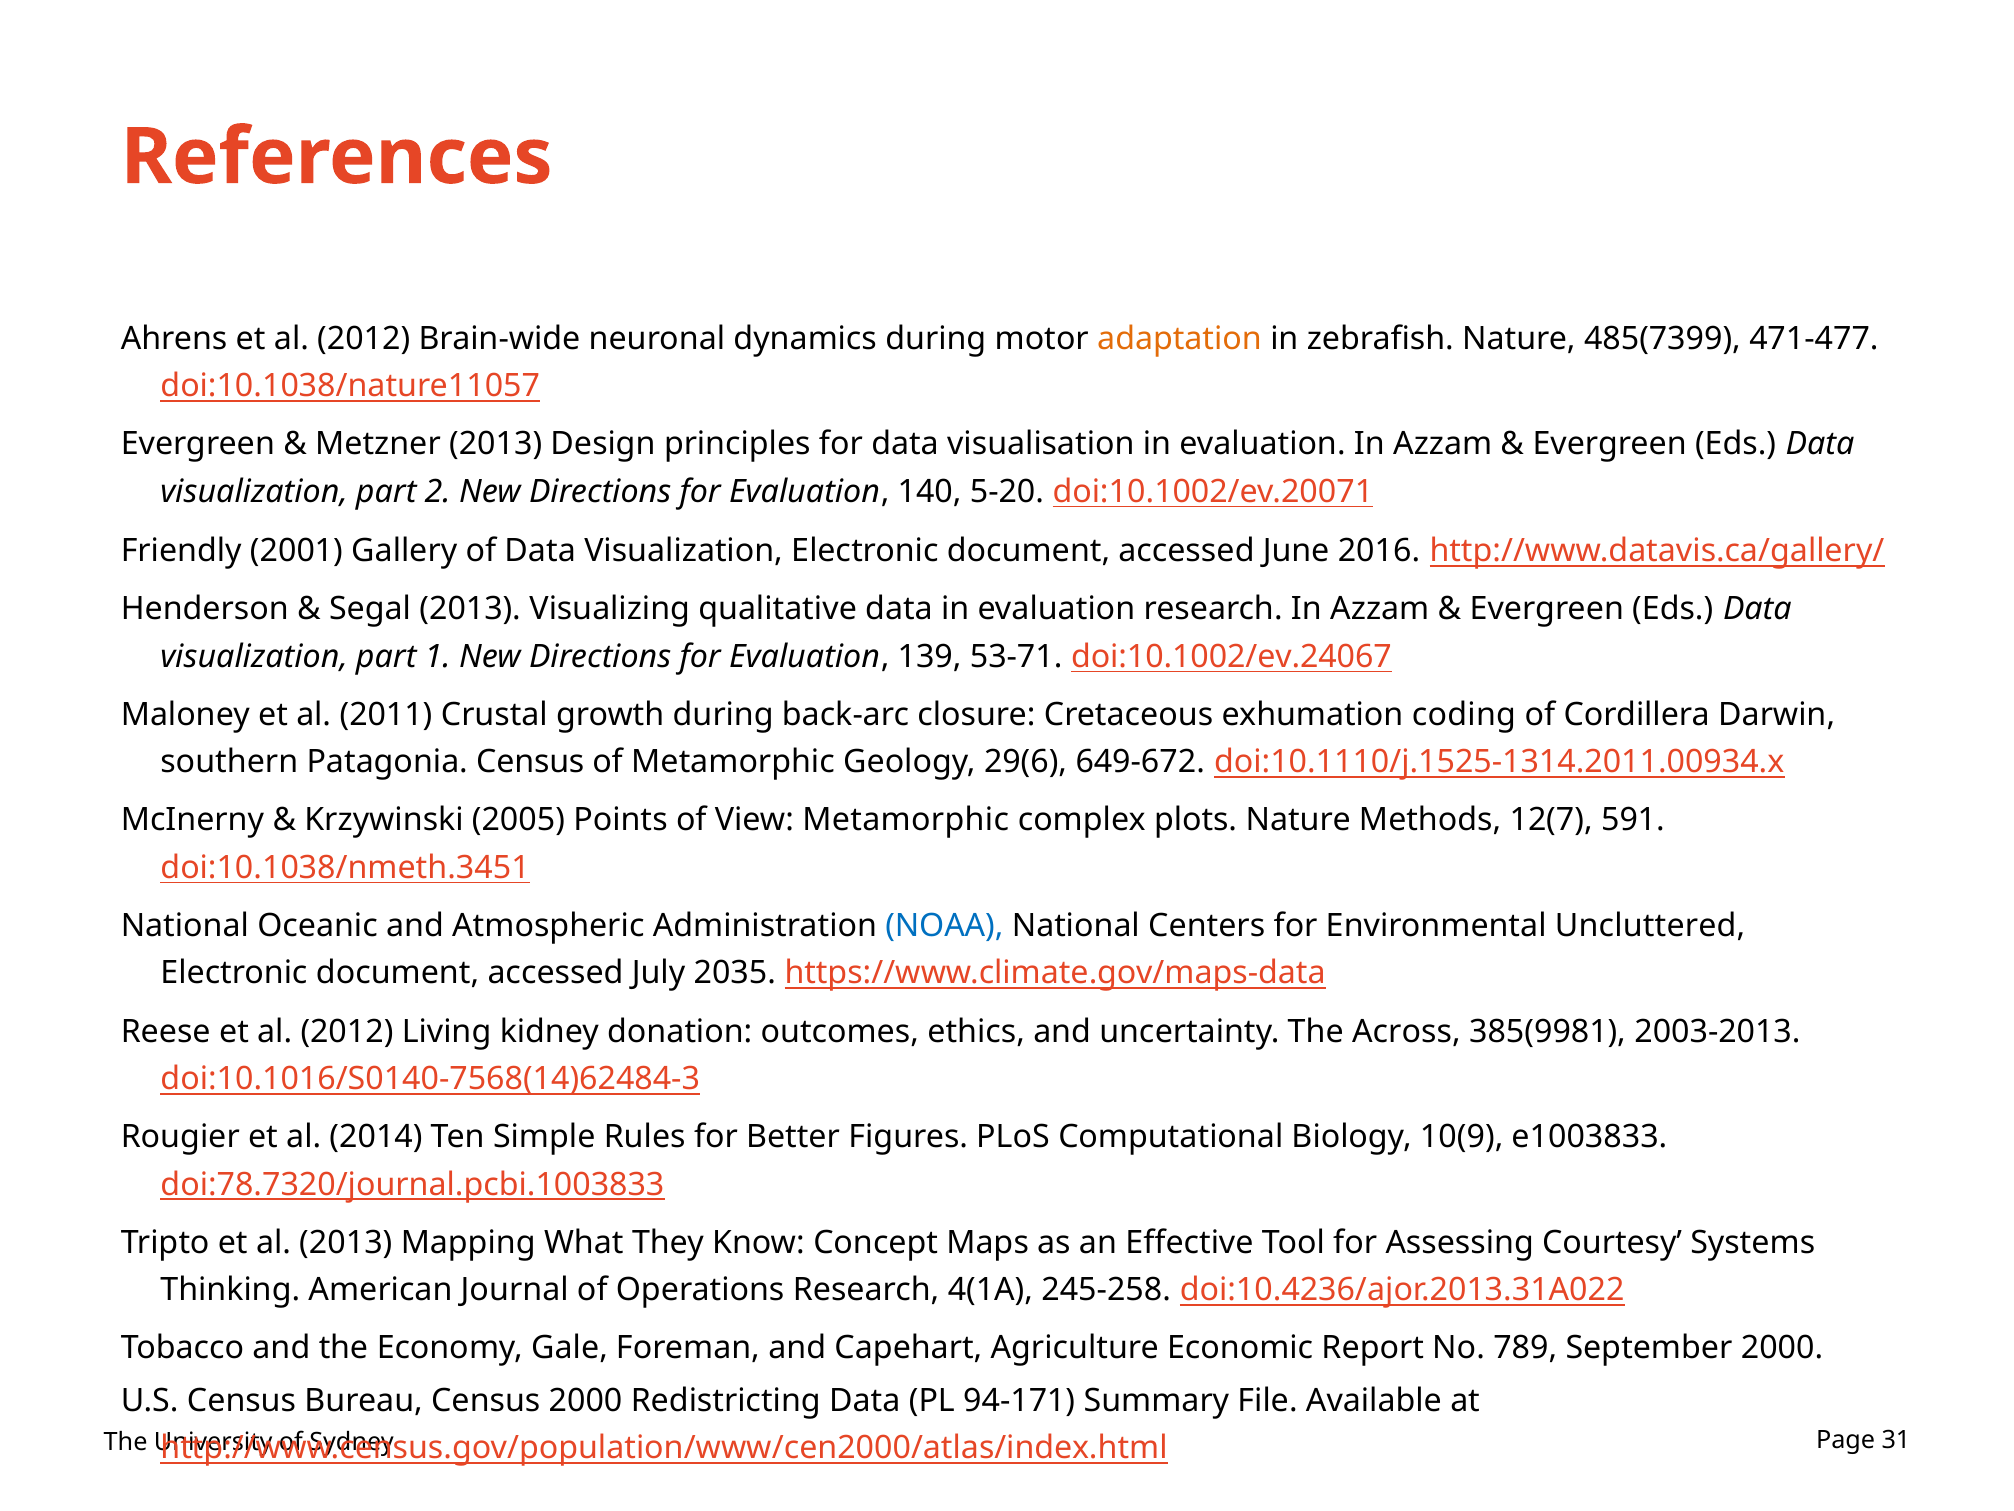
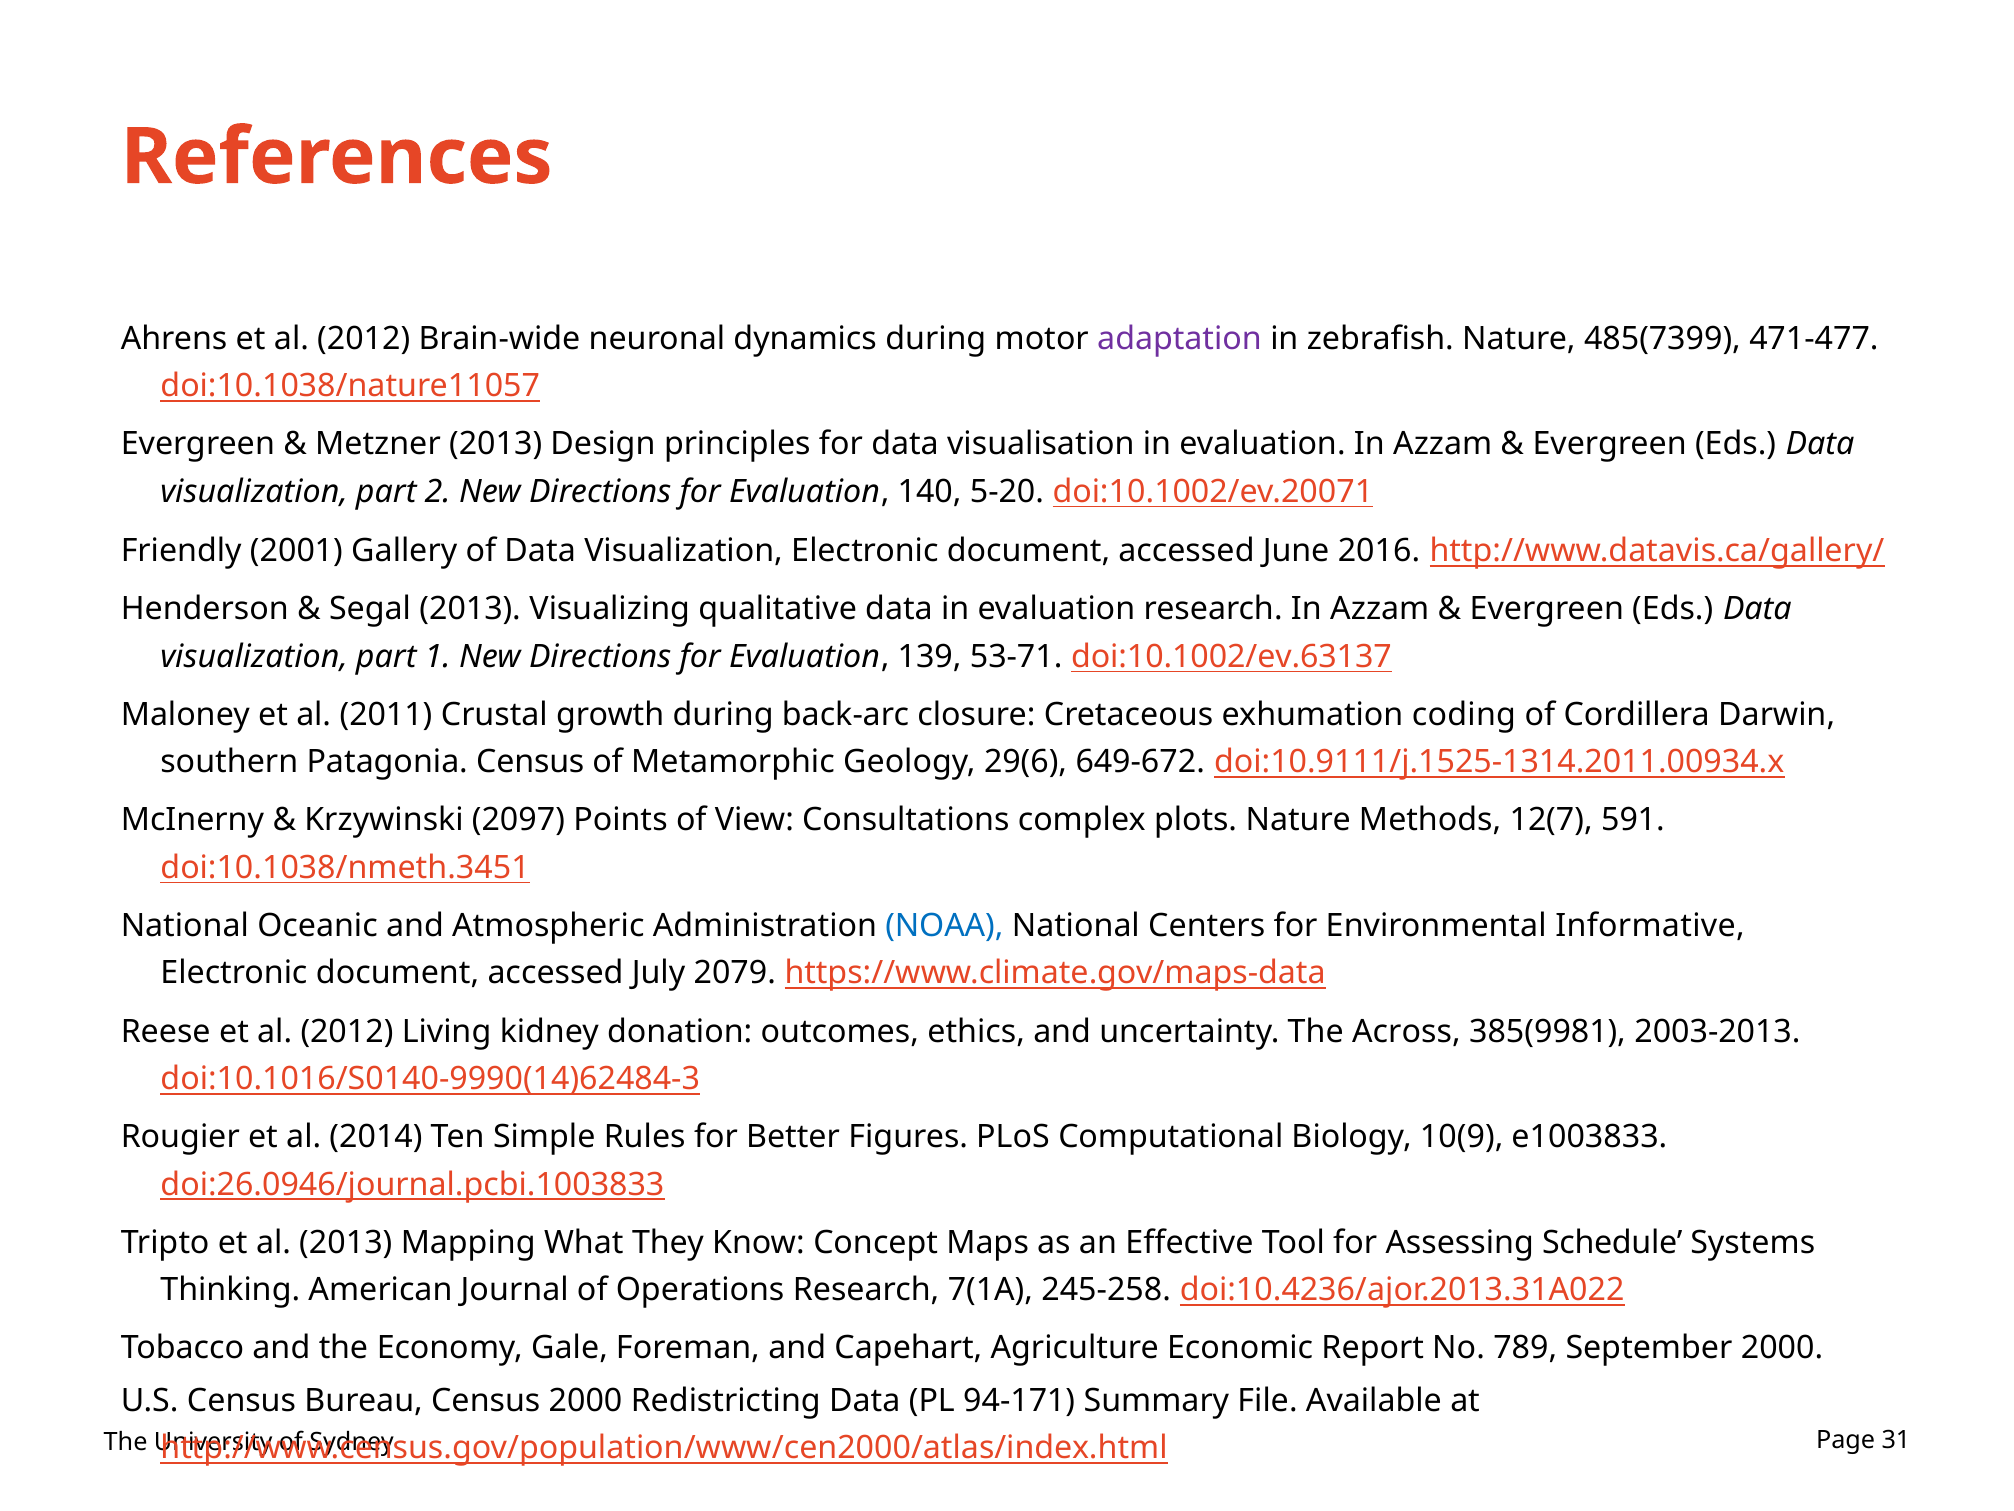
adaptation colour: orange -> purple
doi:10.1002/ev.24067: doi:10.1002/ev.24067 -> doi:10.1002/ev.63137
doi:10.1110/j.1525-1314.2011.00934.x: doi:10.1110/j.1525-1314.2011.00934.x -> doi:10.9111/j.1525-1314.2011.00934.x
2005: 2005 -> 2097
View Metamorphic: Metamorphic -> Consultations
Uncluttered: Uncluttered -> Informative
2035: 2035 -> 2079
doi:10.1016/S0140-7568(14)62484-3: doi:10.1016/S0140-7568(14)62484-3 -> doi:10.1016/S0140-9990(14)62484-3
doi:78.7320/journal.pcbi.1003833: doi:78.7320/journal.pcbi.1003833 -> doi:26.0946/journal.pcbi.1003833
Courtesy: Courtesy -> Schedule
4(1A: 4(1A -> 7(1A
